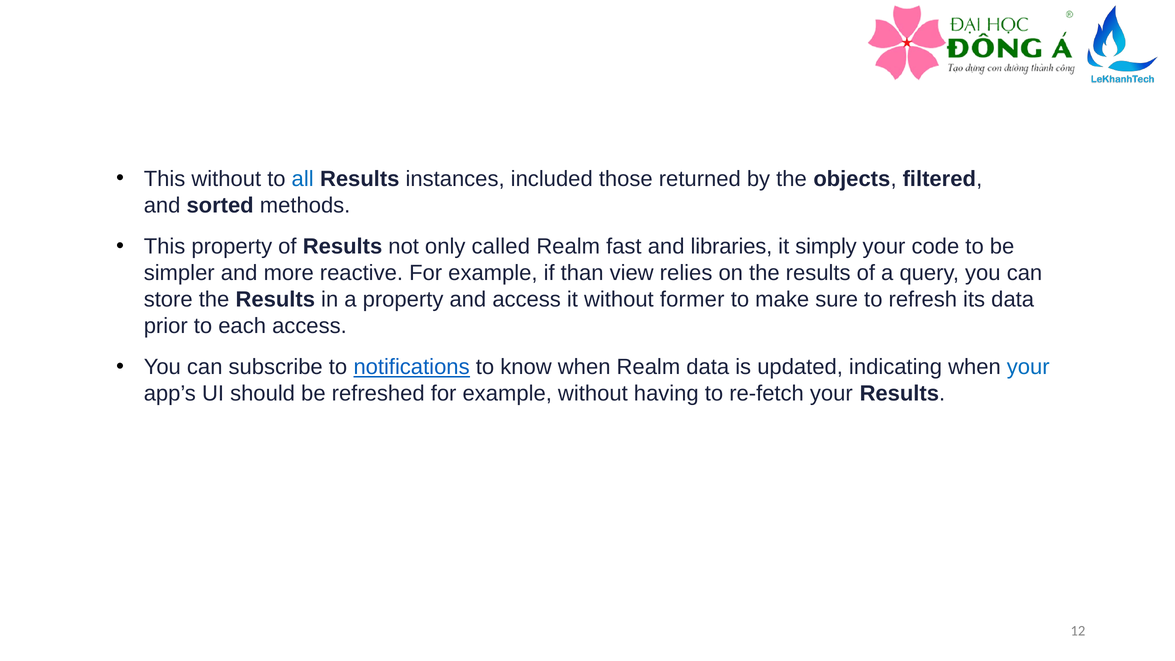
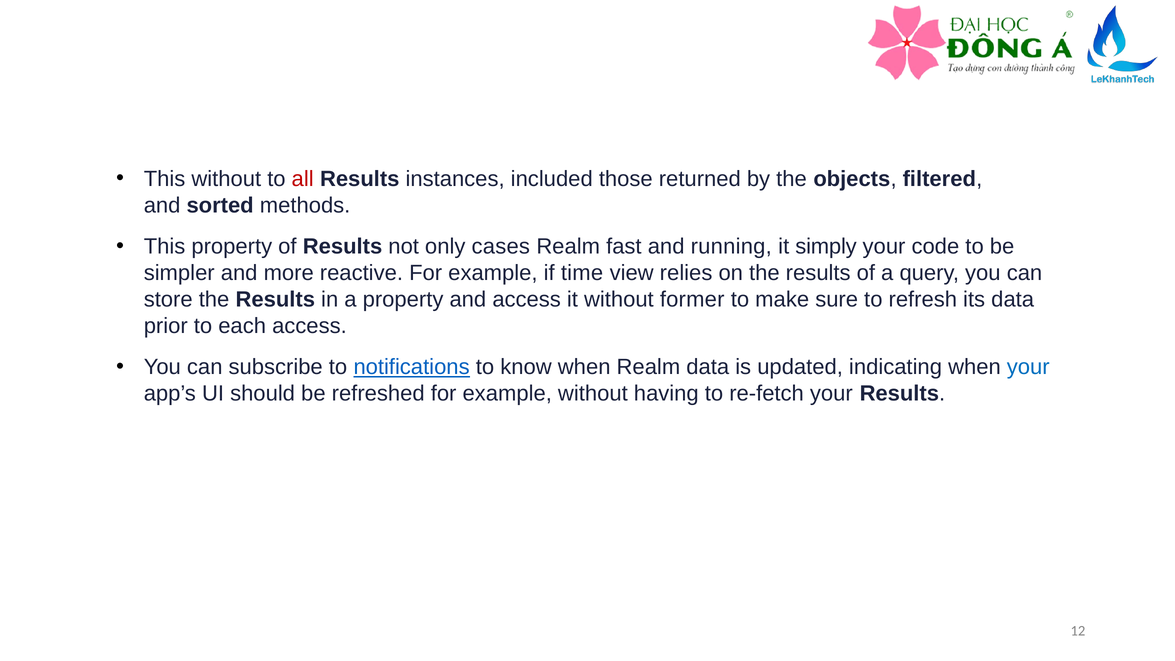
all colour: blue -> red
called: called -> cases
libraries: libraries -> running
than: than -> time
